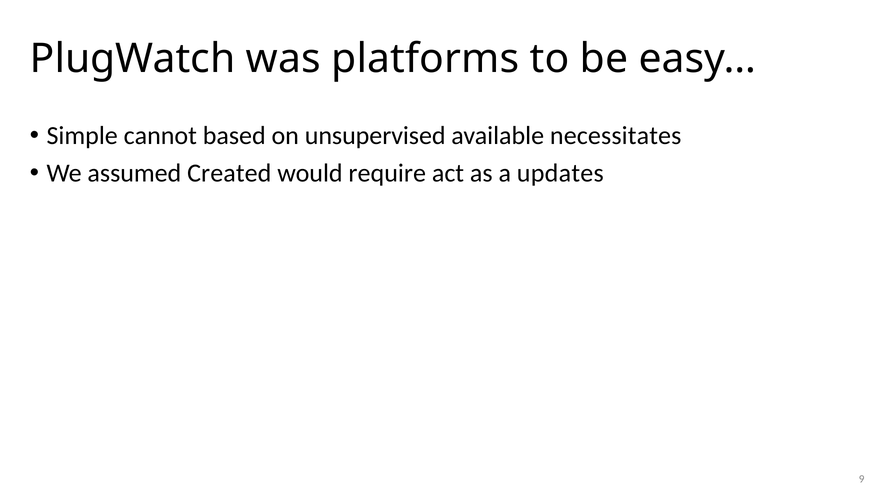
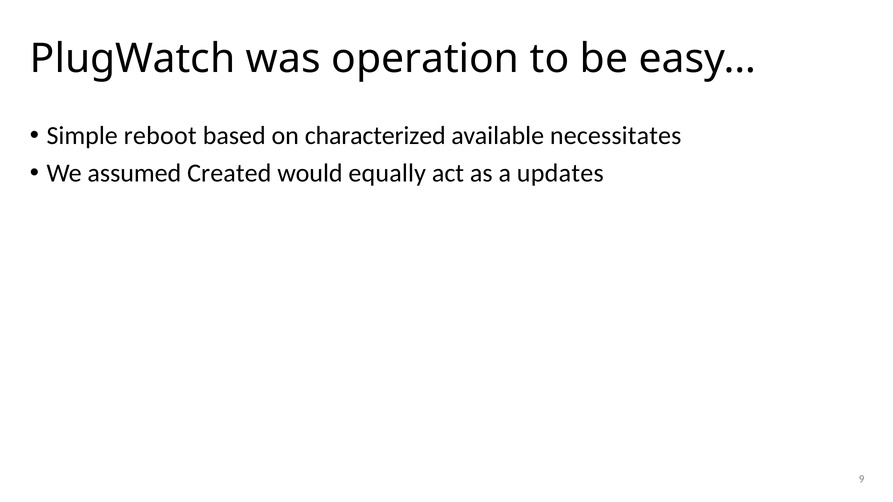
platforms: platforms -> operation
cannot: cannot -> reboot
unsupervised: unsupervised -> characterized
require: require -> equally
